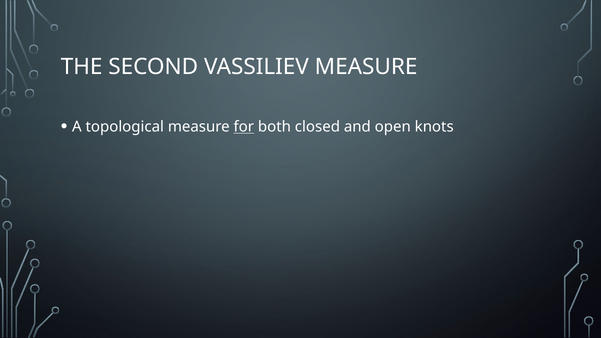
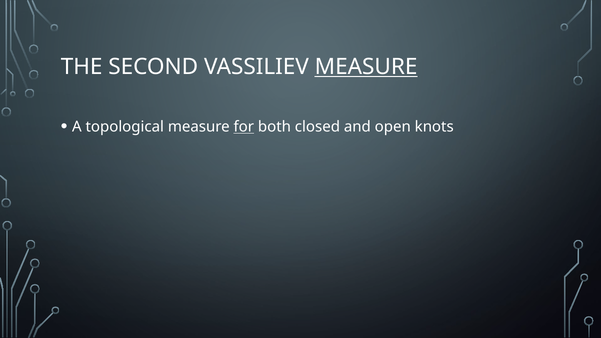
MEASURE at (366, 67) underline: none -> present
